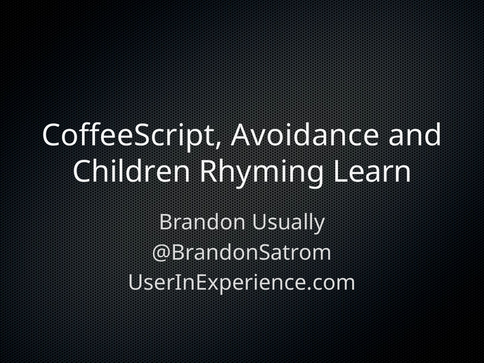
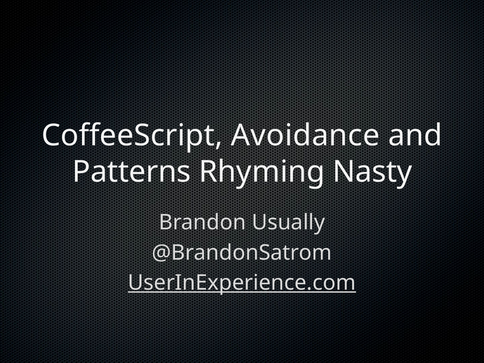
Children: Children -> Patterns
Learn: Learn -> Nasty
UserInExperience.com underline: none -> present
